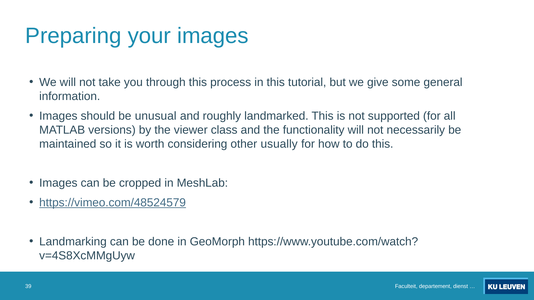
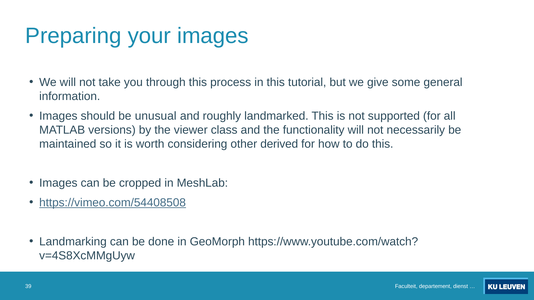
usually: usually -> derived
https://vimeo.com/48524579: https://vimeo.com/48524579 -> https://vimeo.com/54408508
